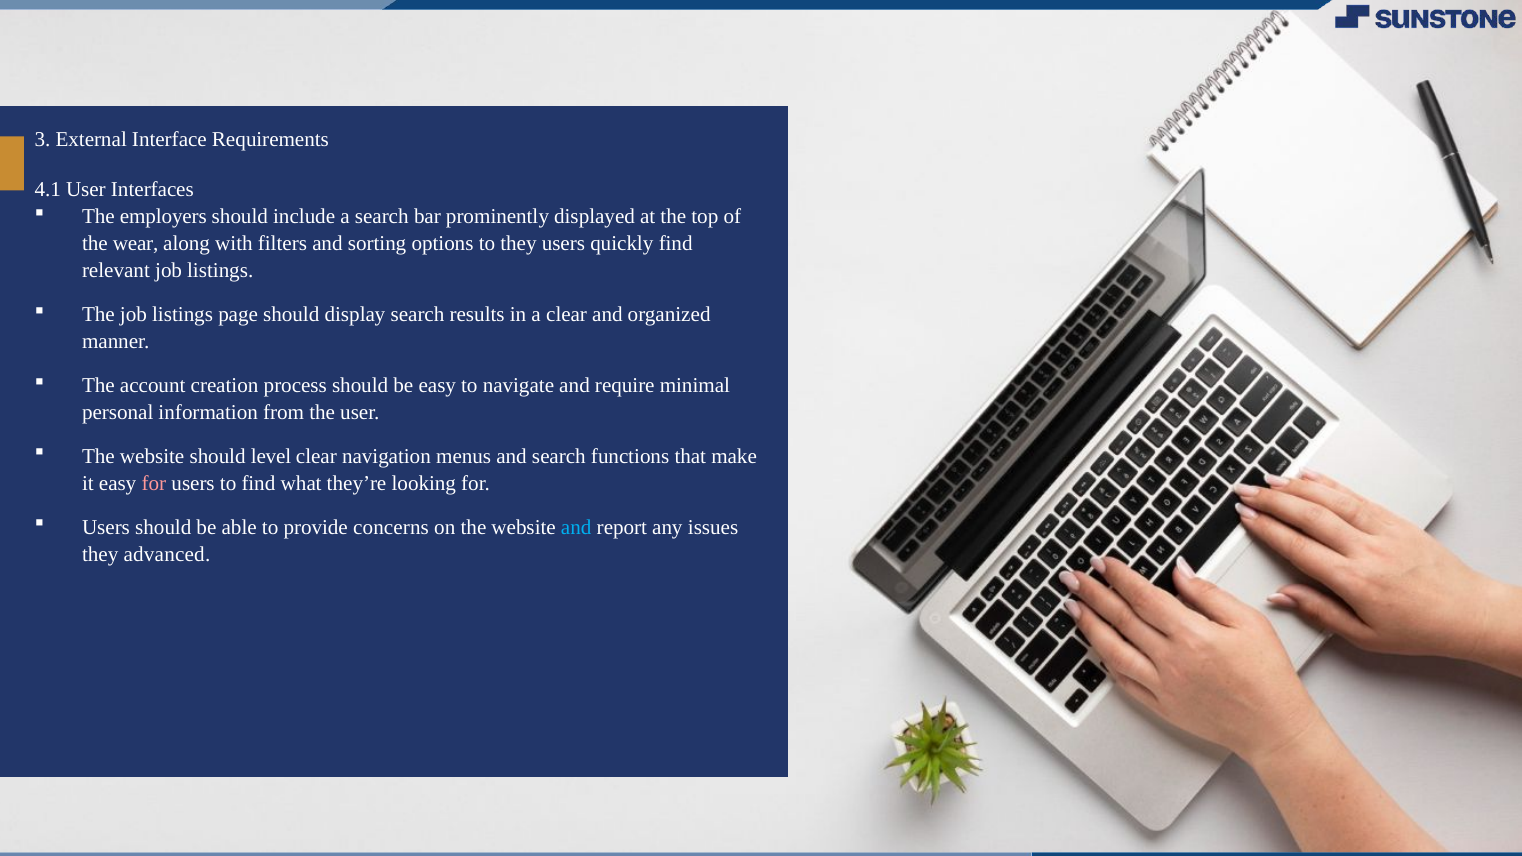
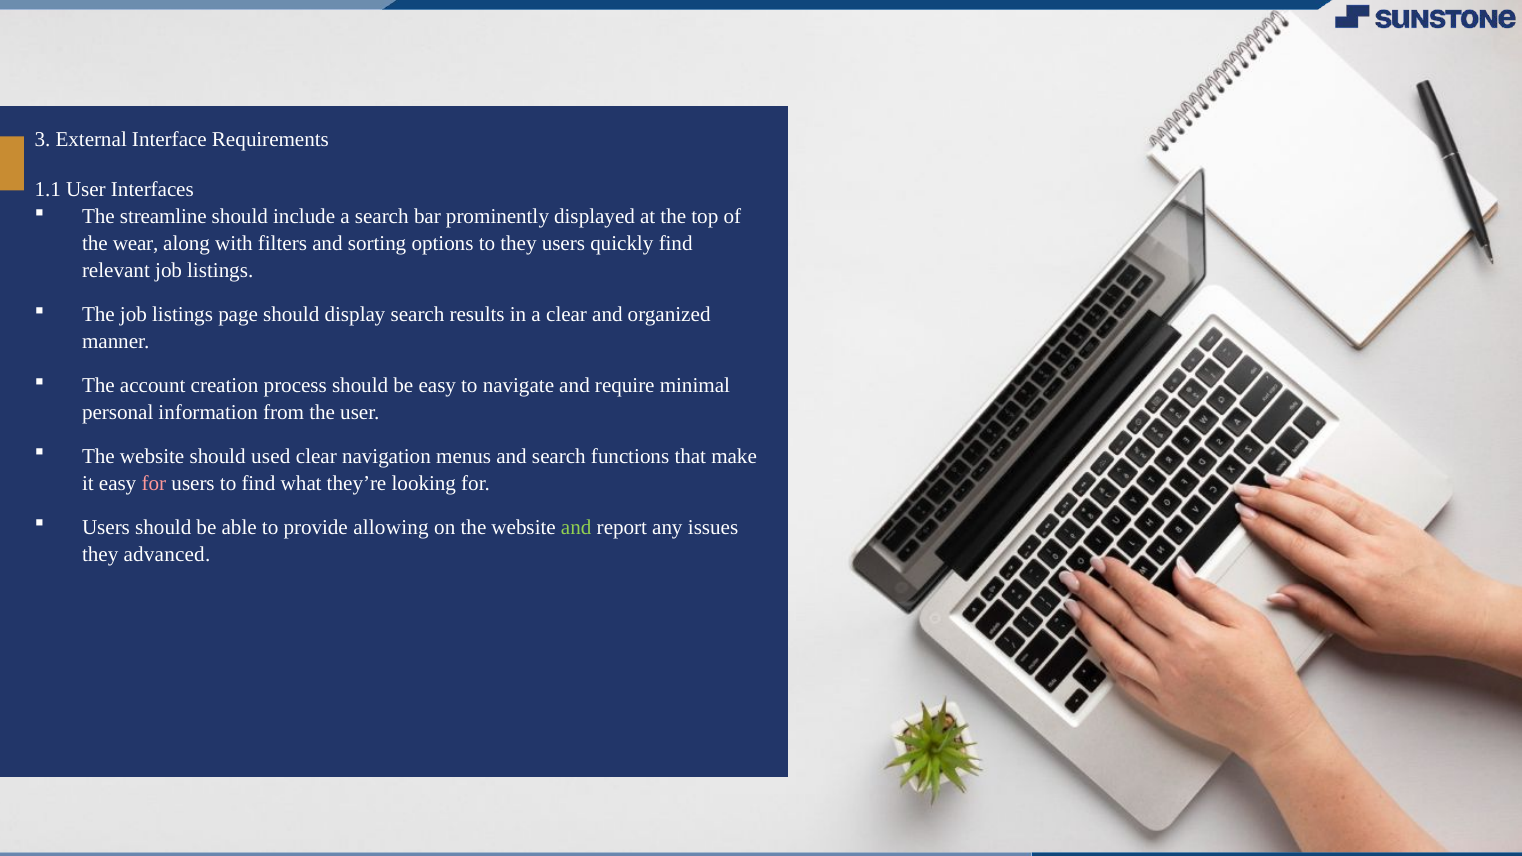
4.1: 4.1 -> 1.1
employers: employers -> streamline
level: level -> used
concerns: concerns -> allowing
and at (576, 527) colour: light blue -> light green
